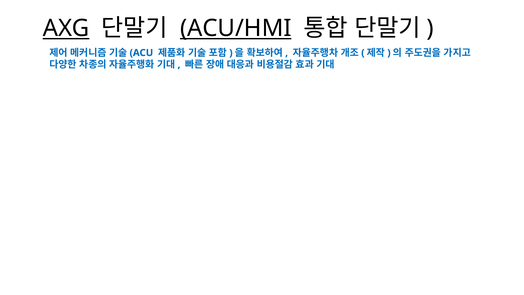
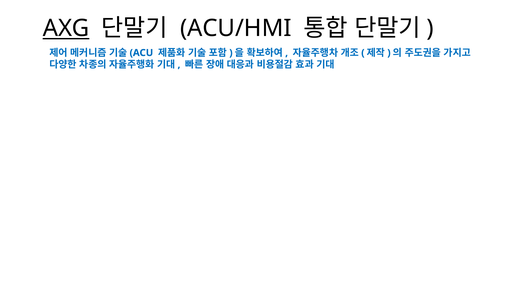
ACU/HMI underline: present -> none
